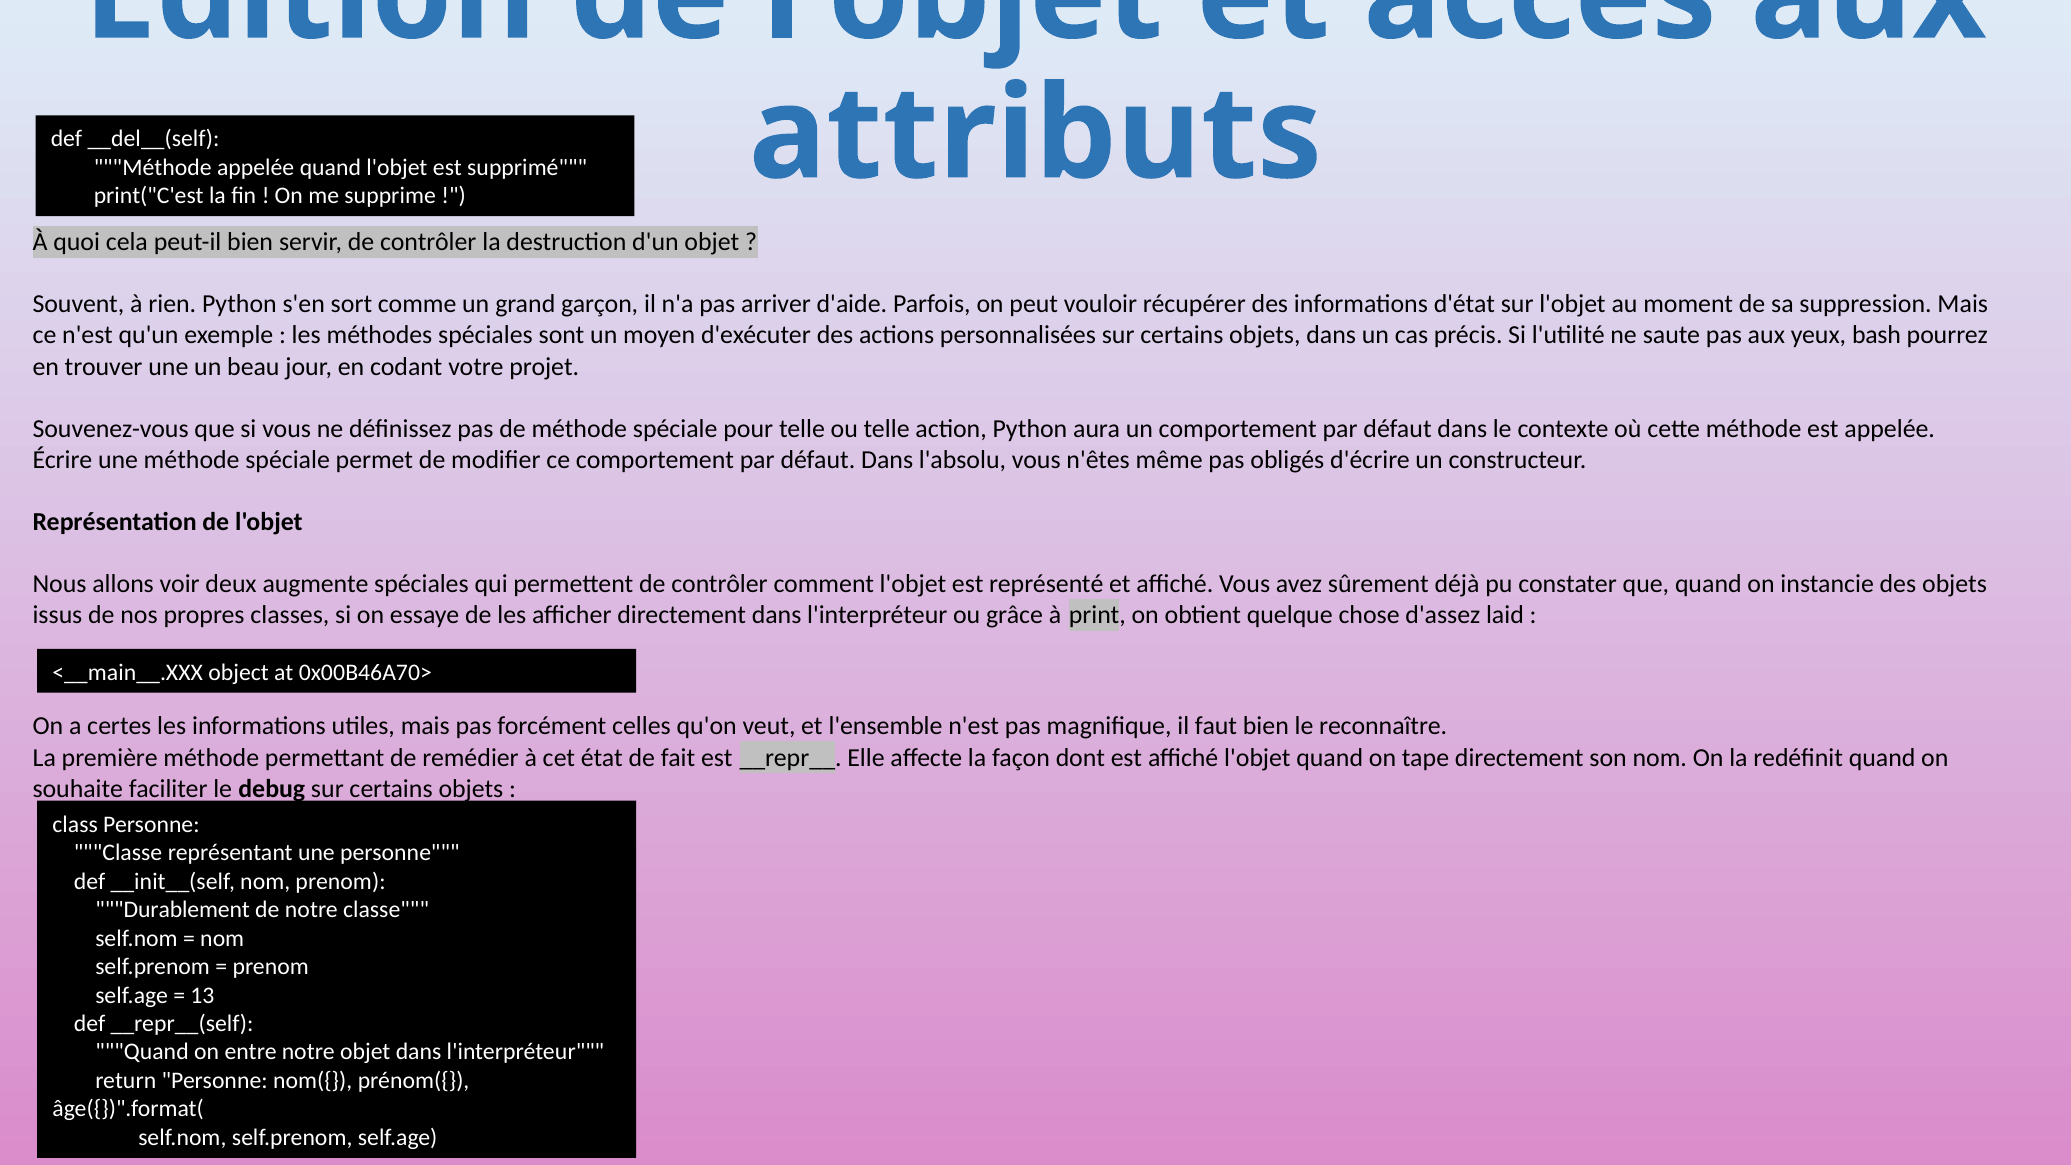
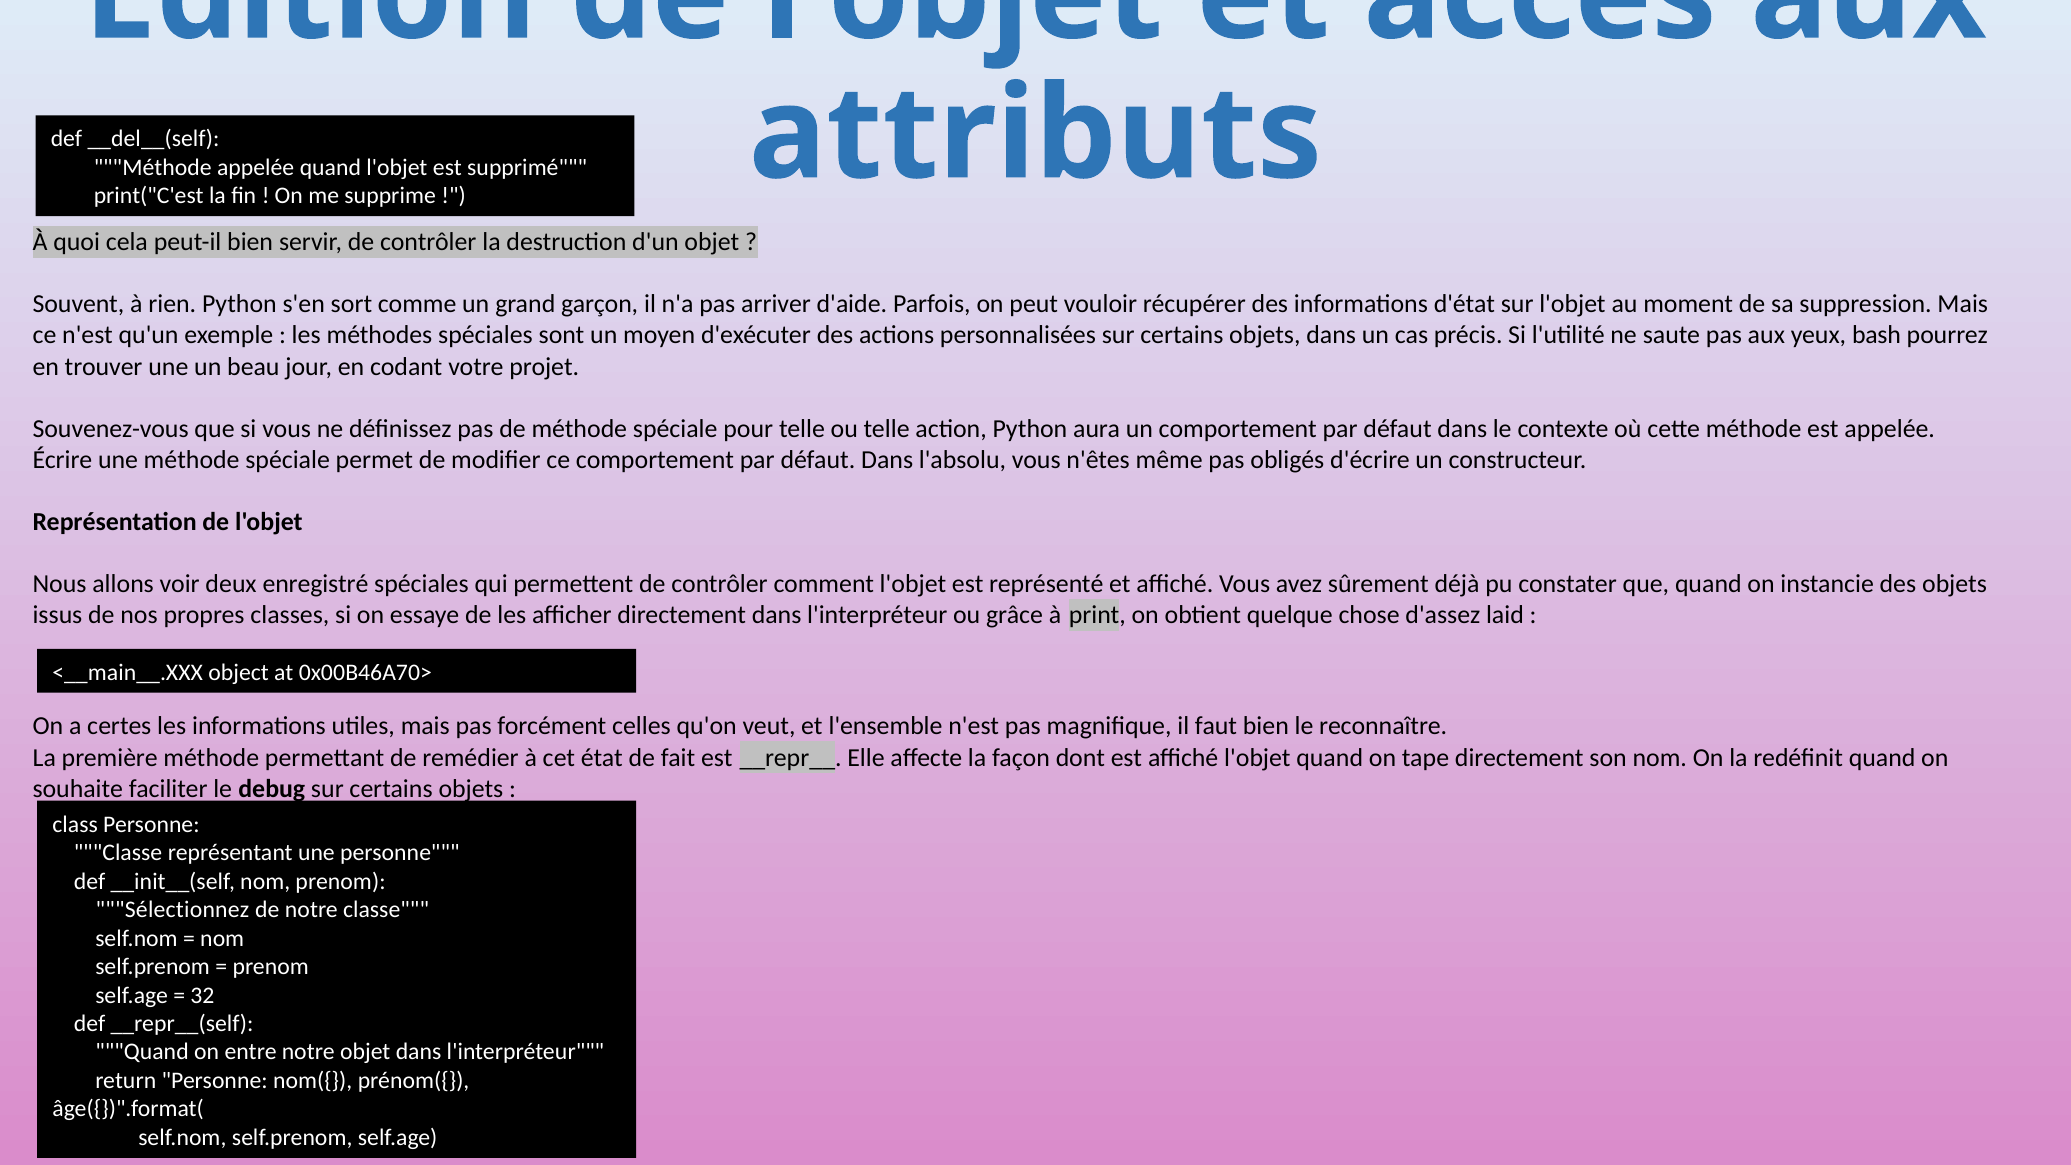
augmente: augmente -> enregistré
Durablement: Durablement -> Sélectionnez
13: 13 -> 32
